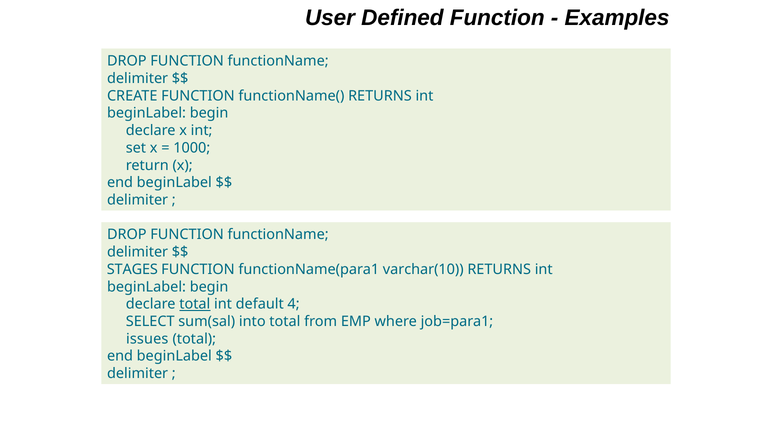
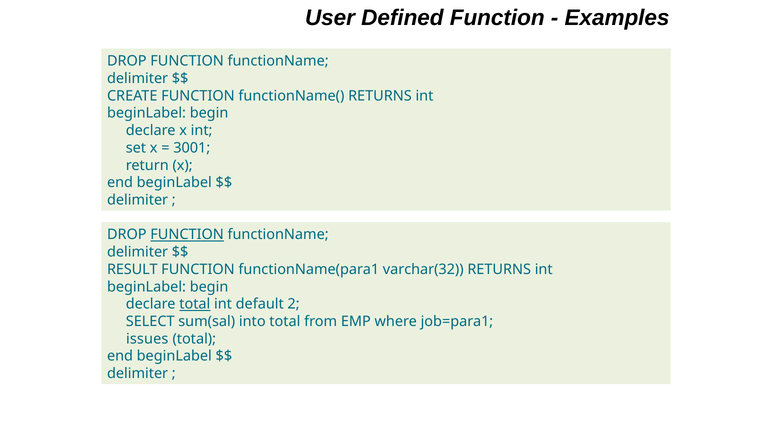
1000: 1000 -> 3001
FUNCTION at (187, 235) underline: none -> present
STAGES: STAGES -> RESULT
varchar(10: varchar(10 -> varchar(32
4: 4 -> 2
